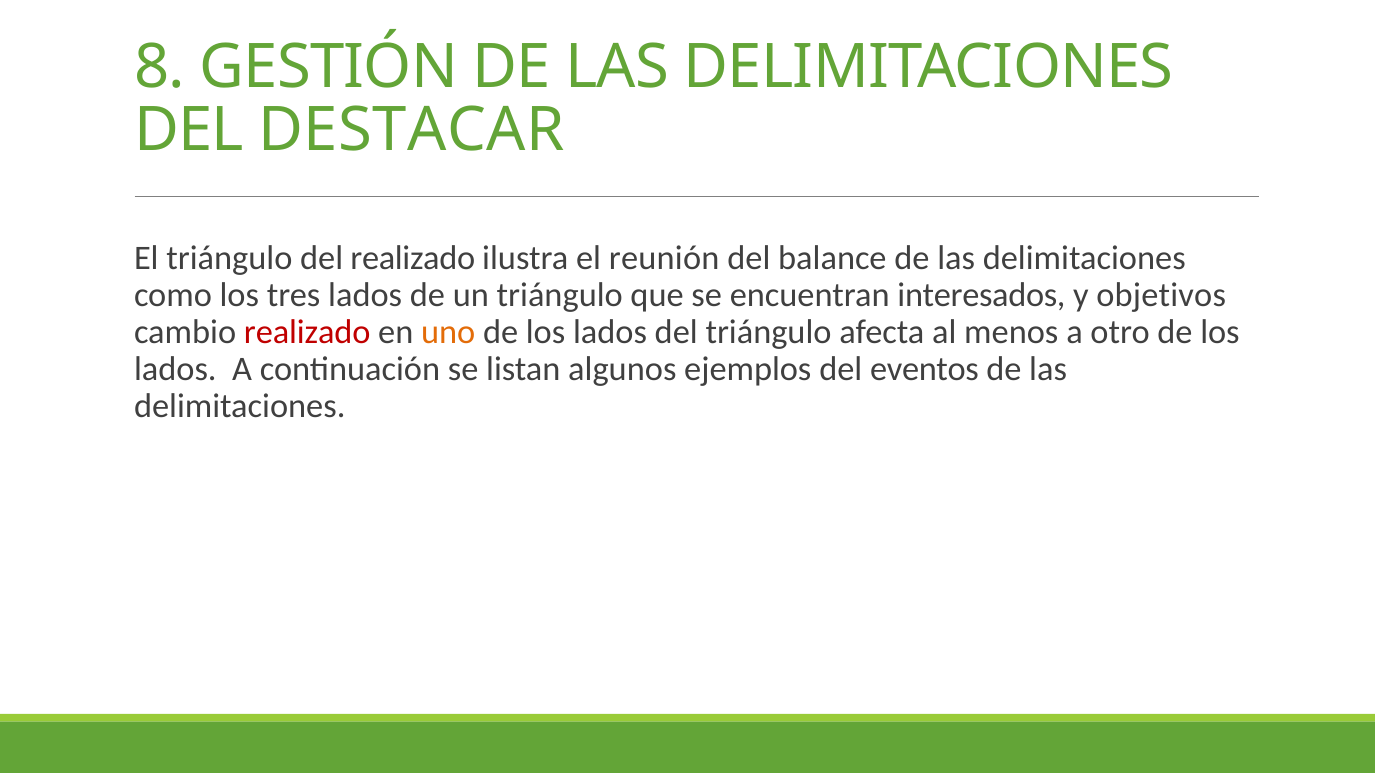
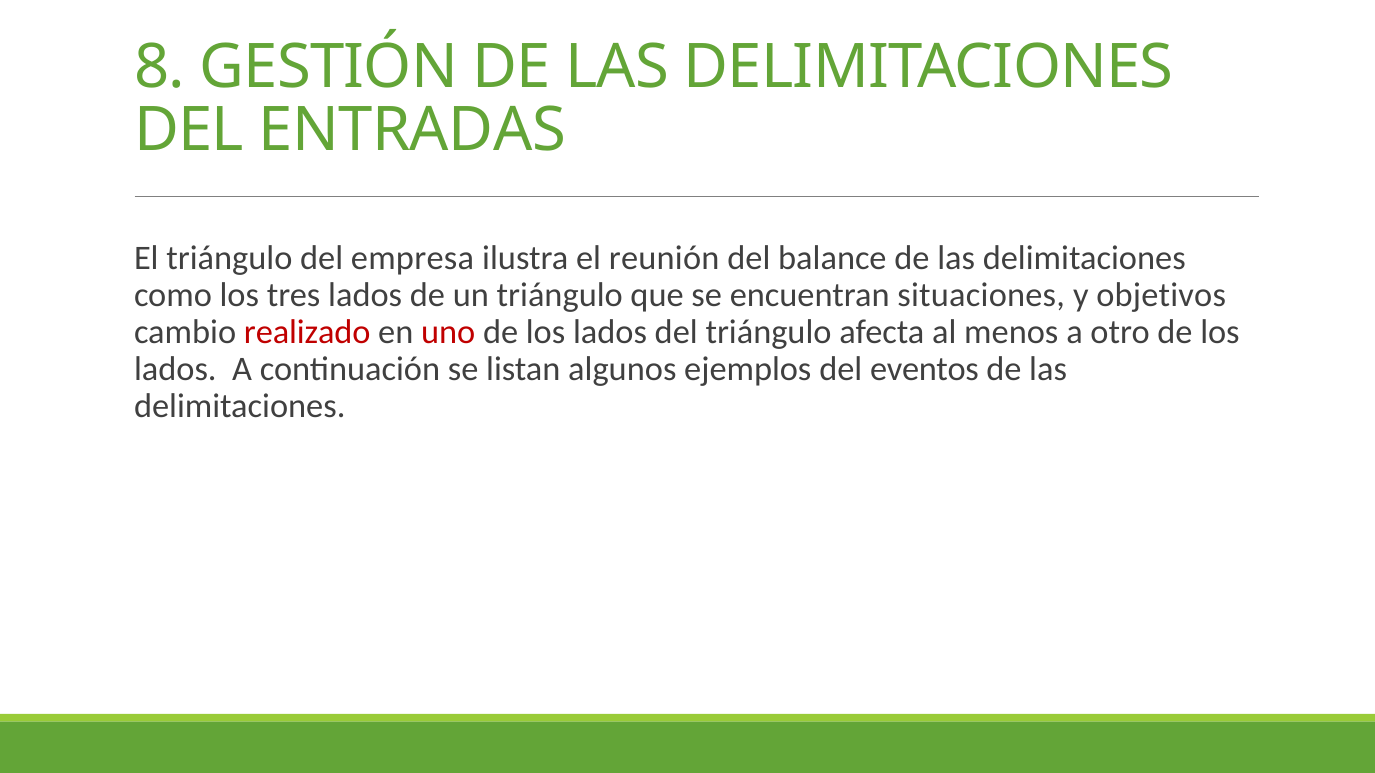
DESTACAR: DESTACAR -> ENTRADAS
del realizado: realizado -> empresa
interesados: interesados -> situaciones
uno colour: orange -> red
